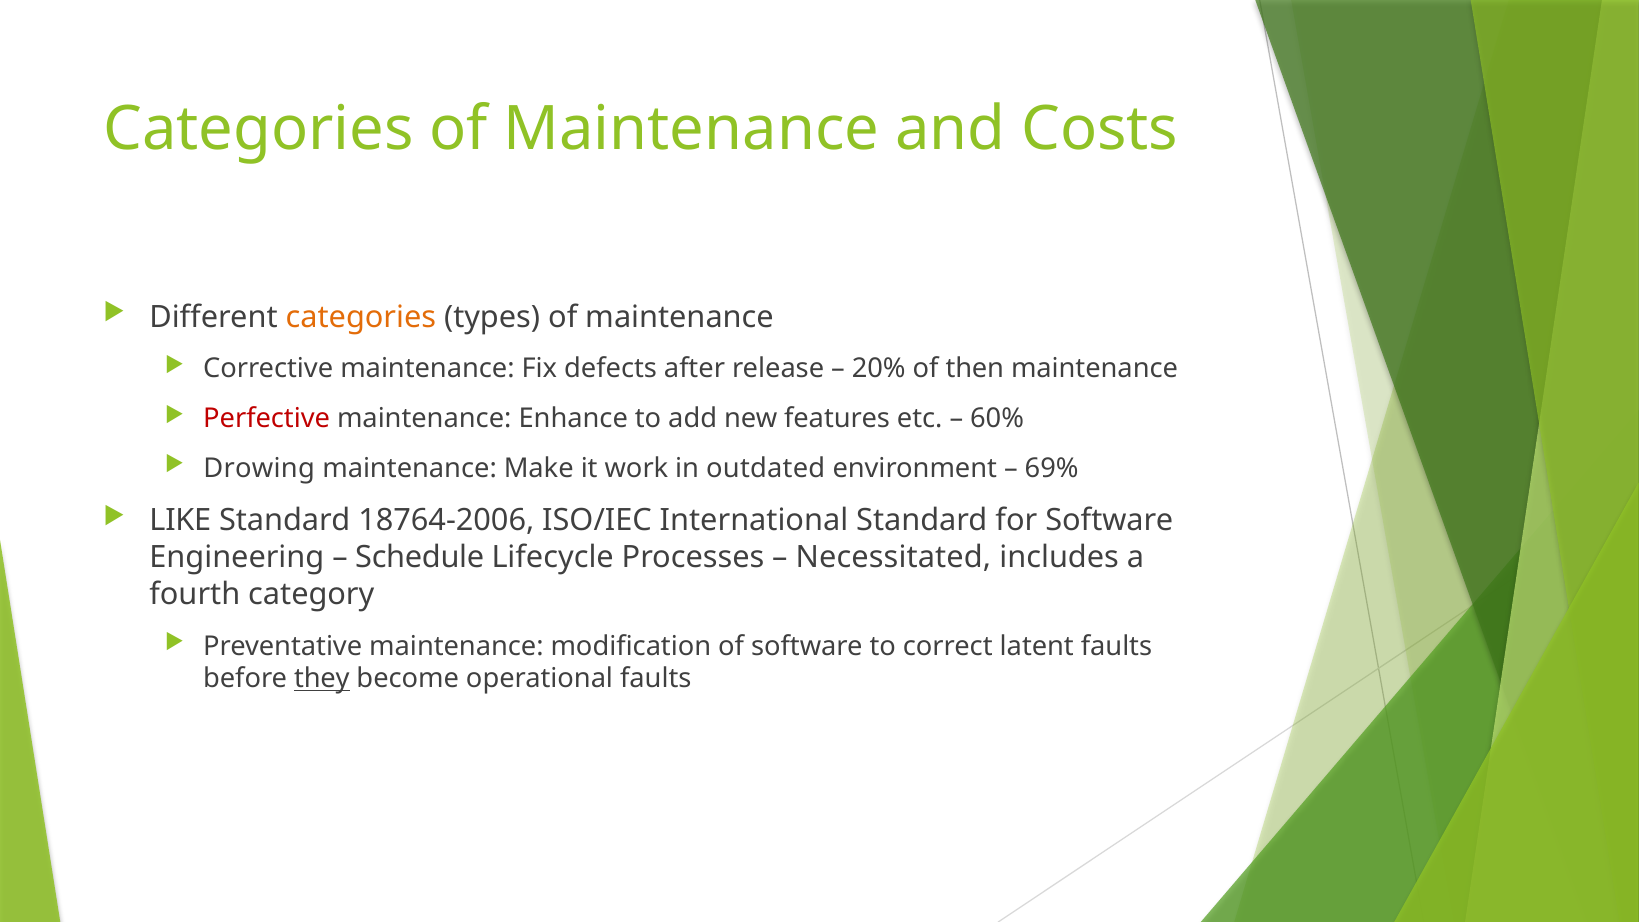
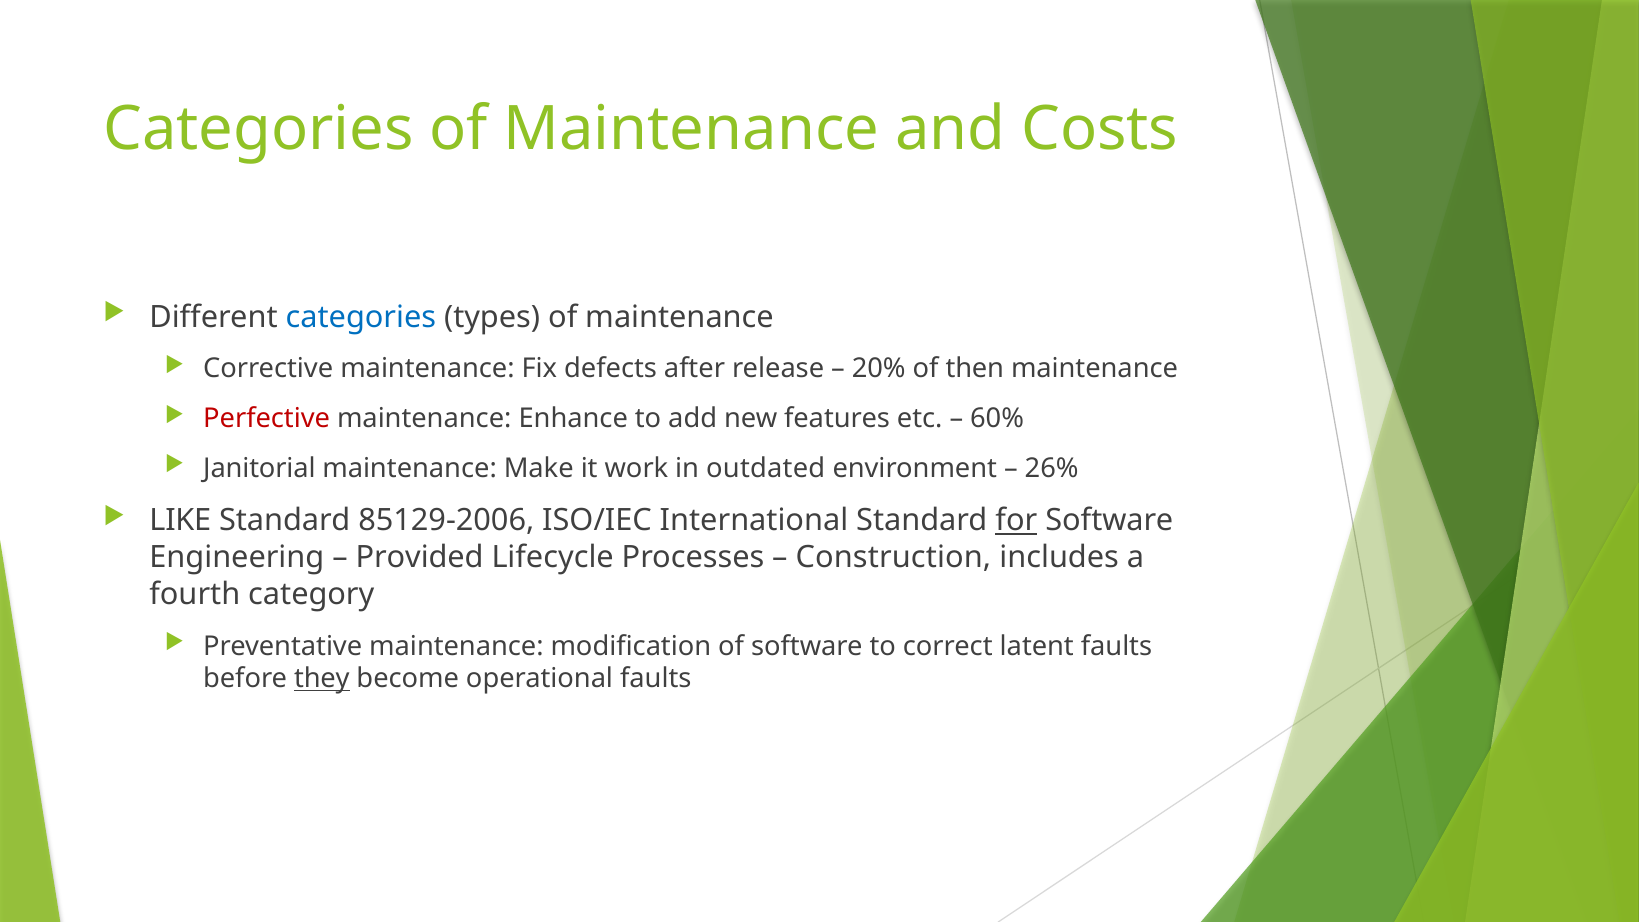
categories at (361, 317) colour: orange -> blue
Drowing: Drowing -> Janitorial
69%: 69% -> 26%
18764-2006: 18764-2006 -> 85129-2006
for underline: none -> present
Schedule: Schedule -> Provided
Necessitated: Necessitated -> Construction
